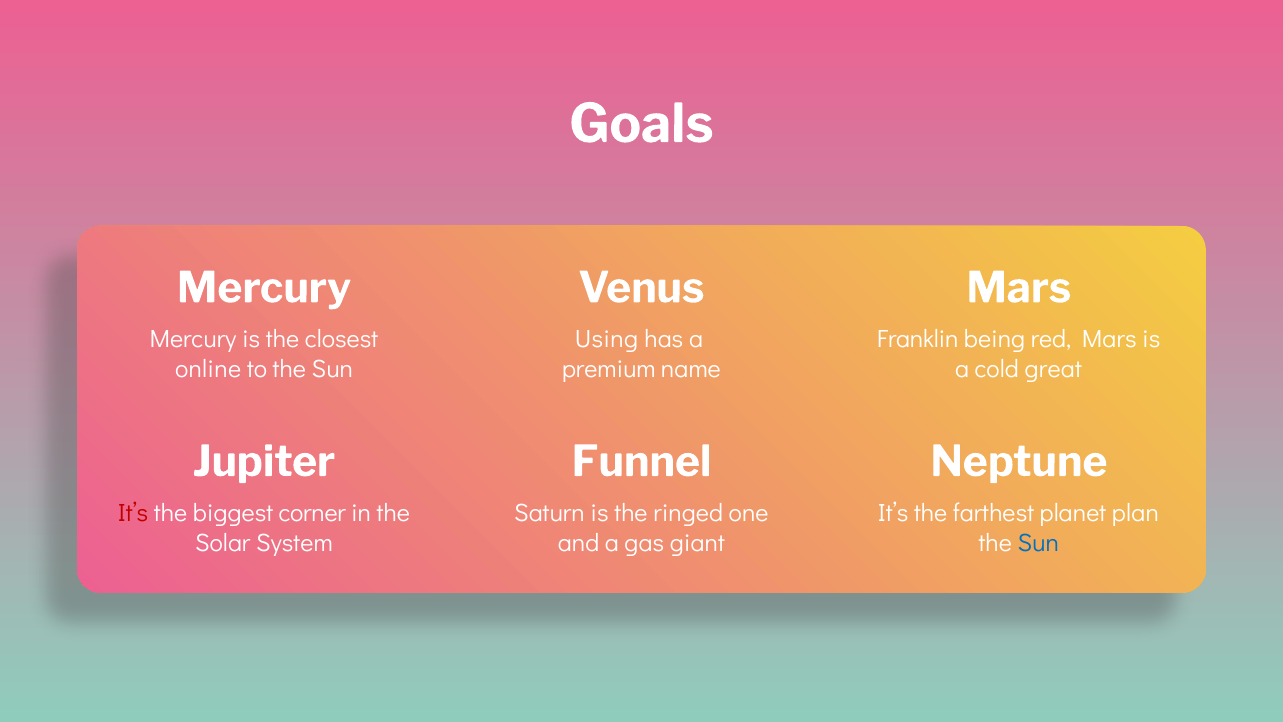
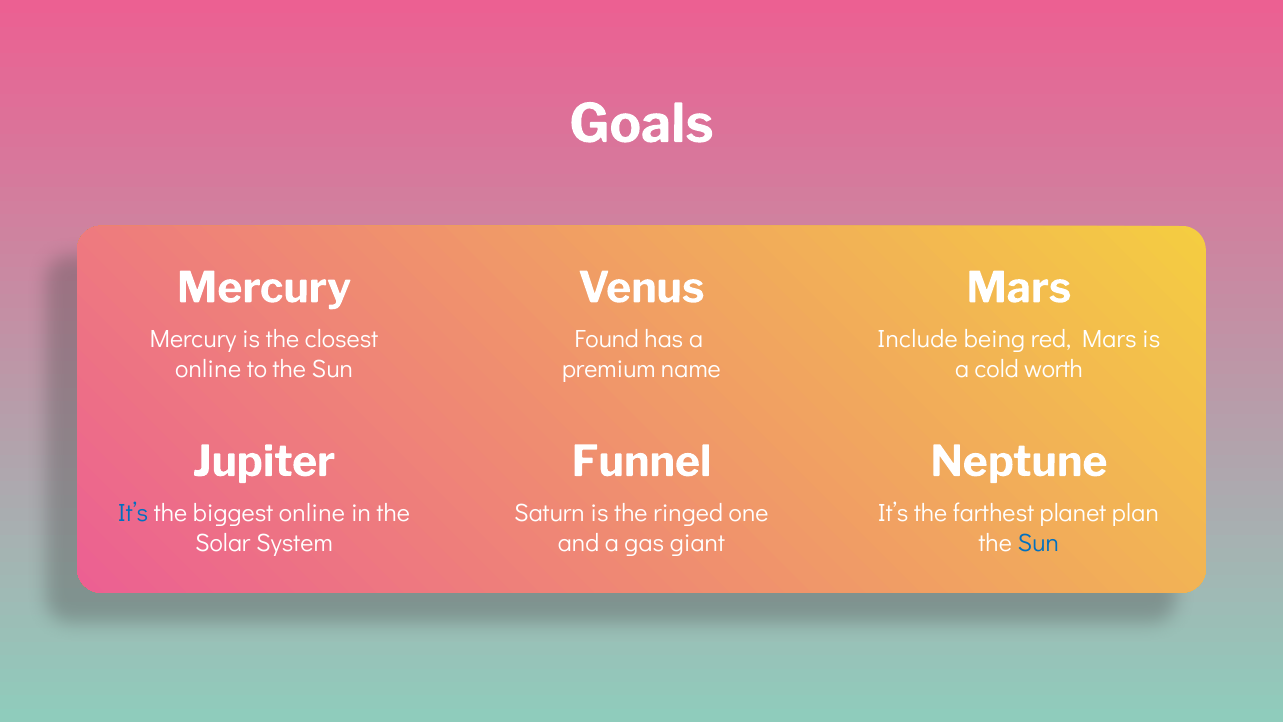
Using: Using -> Found
Franklin: Franklin -> Include
great: great -> worth
It’s at (133, 513) colour: red -> blue
biggest corner: corner -> online
